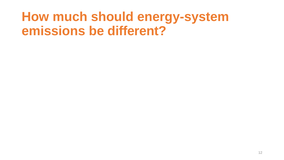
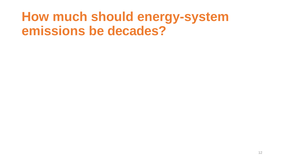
different: different -> decades
